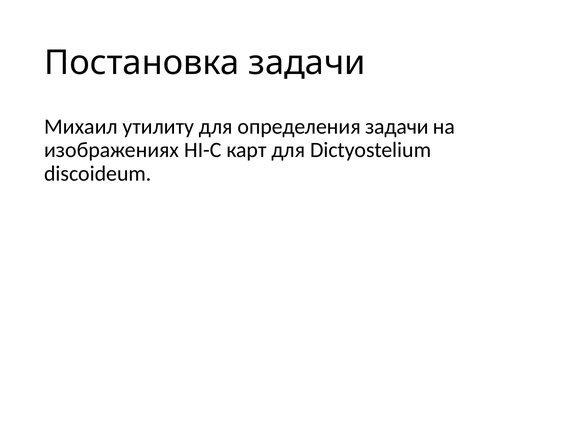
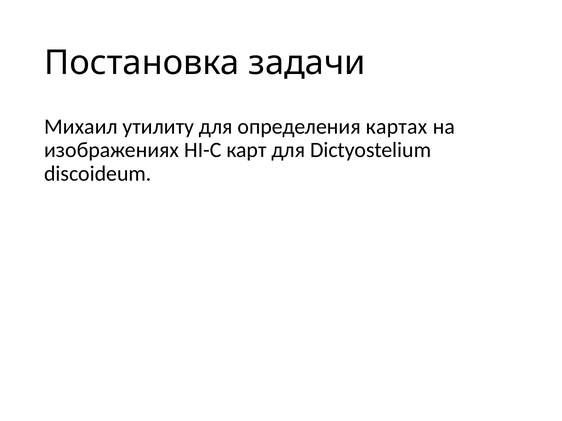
определения задачи: задачи -> картах
